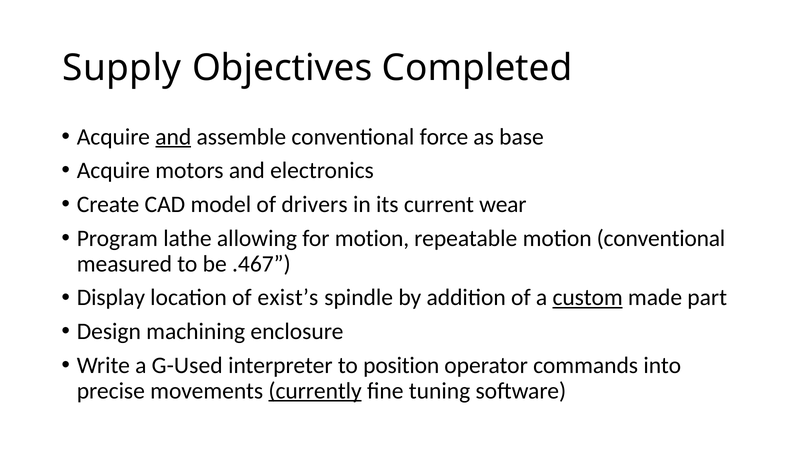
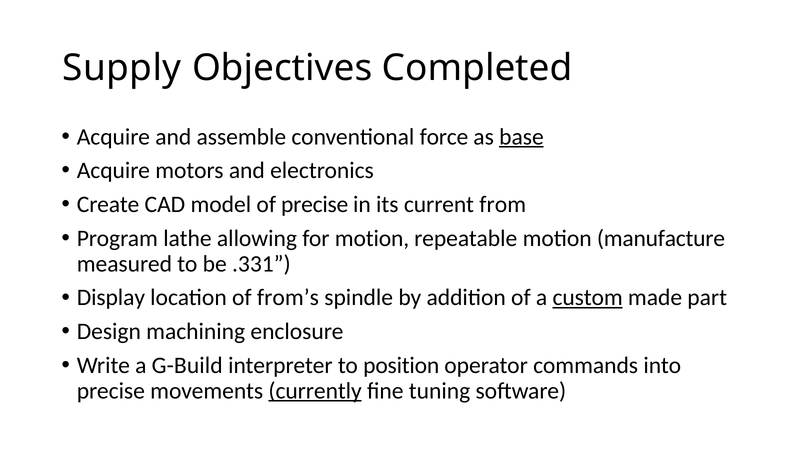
and at (173, 137) underline: present -> none
base underline: none -> present
of drivers: drivers -> precise
wear: wear -> from
motion conventional: conventional -> manufacture
.467: .467 -> .331
exist’s: exist’s -> from’s
G-Used: G-Used -> G-Build
